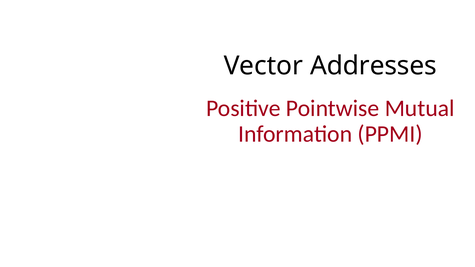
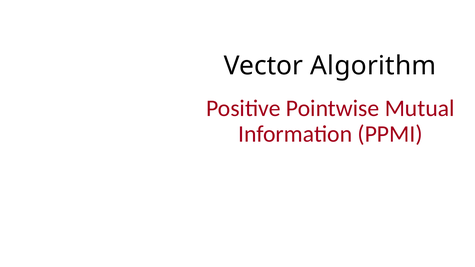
Addresses: Addresses -> Algorithm
